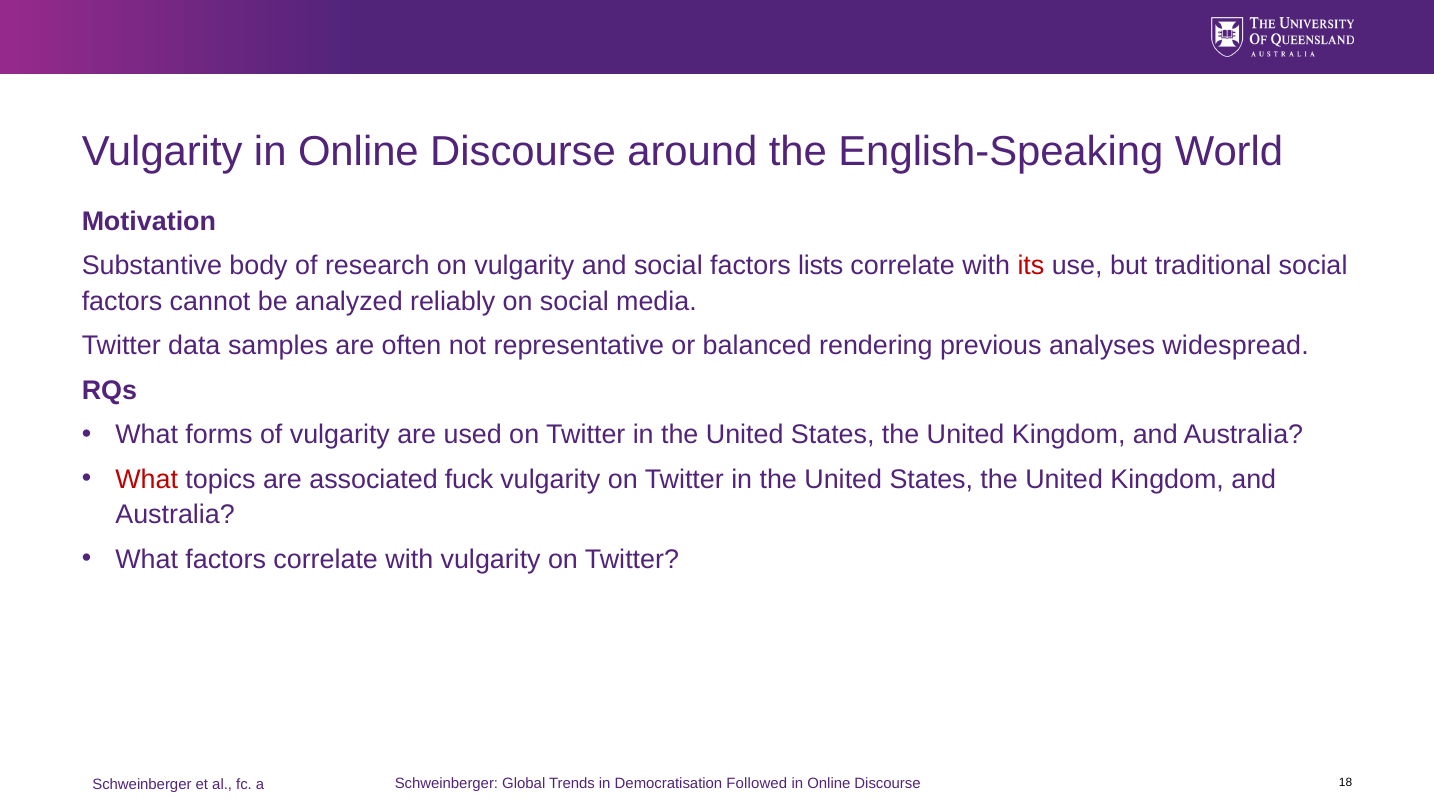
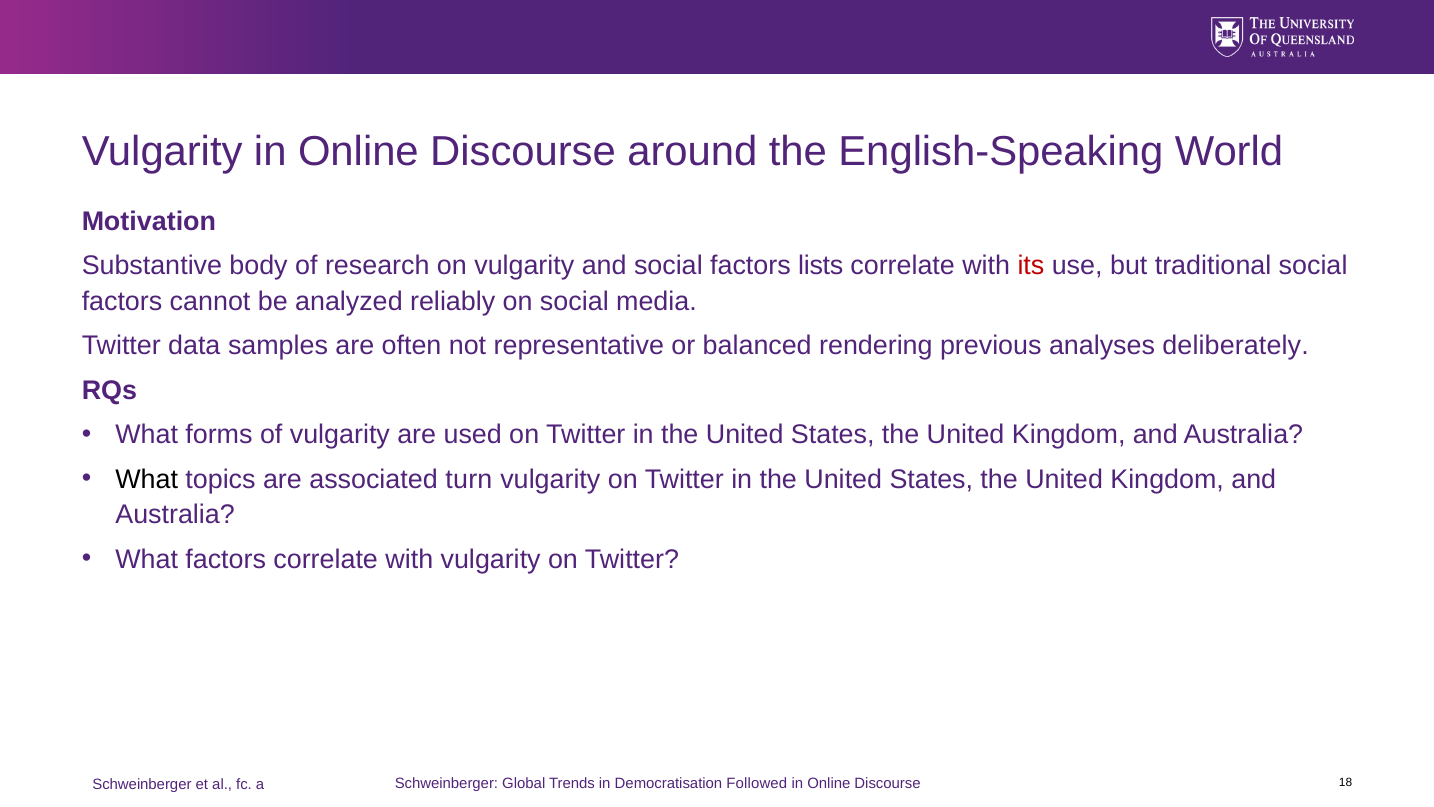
widespread: widespread -> deliberately
What at (147, 479) colour: red -> black
fuck: fuck -> turn
